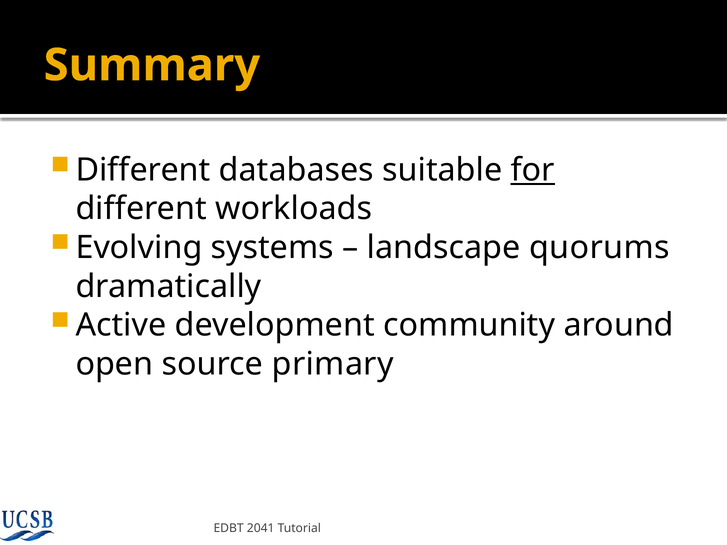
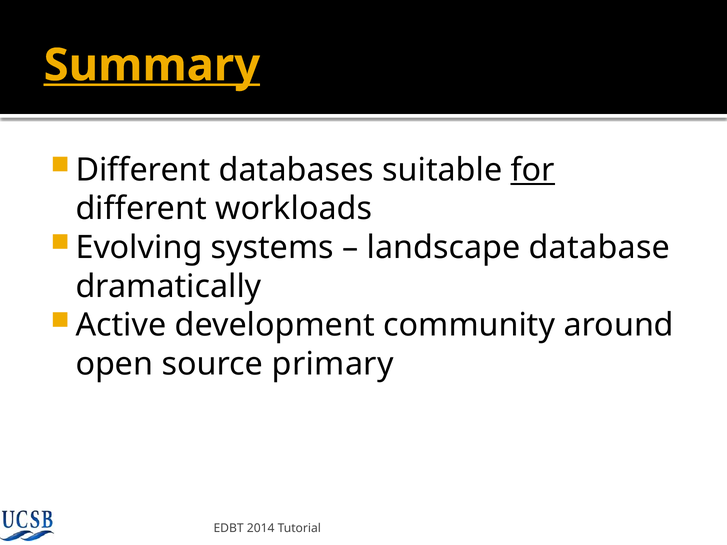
Summary underline: none -> present
quorums: quorums -> database
2041: 2041 -> 2014
